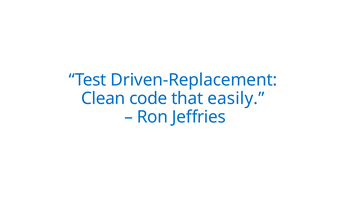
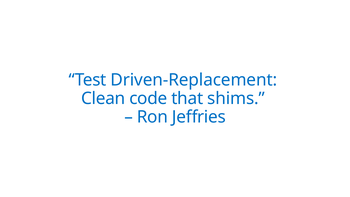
easily: easily -> shims
